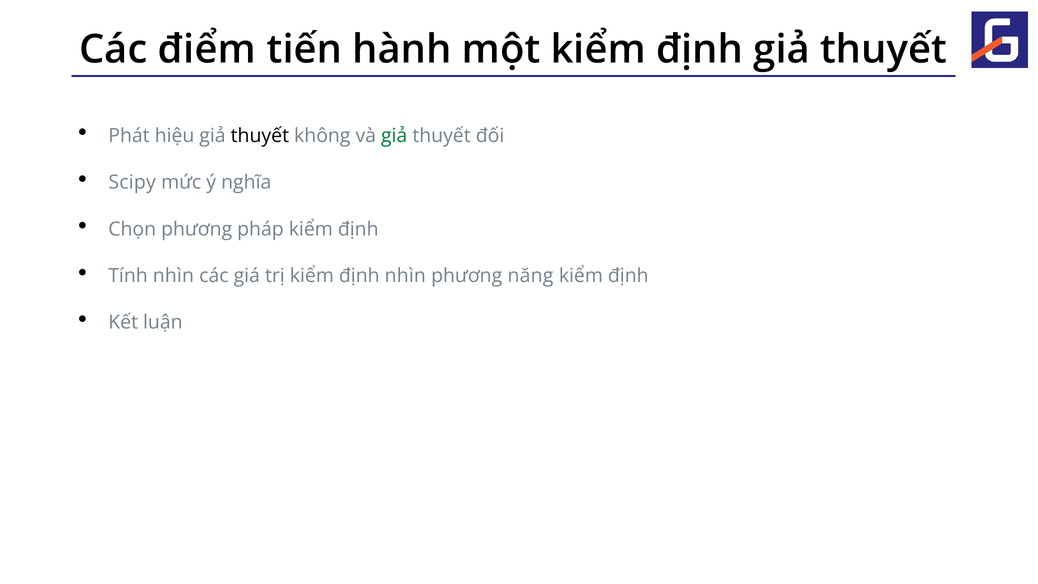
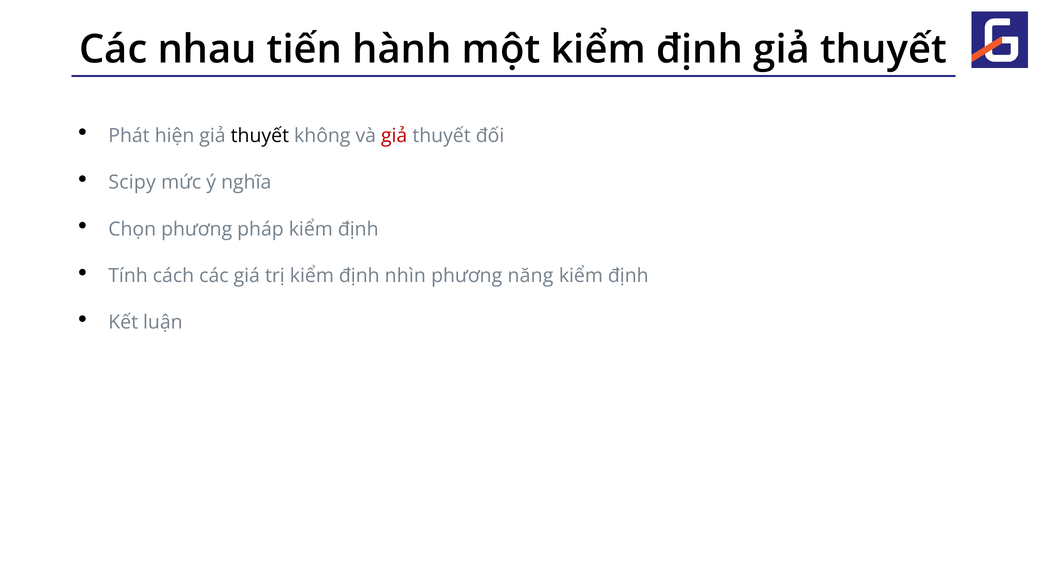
điểm: điểm -> nhau
hiệu: hiệu -> hiện
giả at (394, 136) colour: green -> red
Tính nhìn: nhìn -> cách
